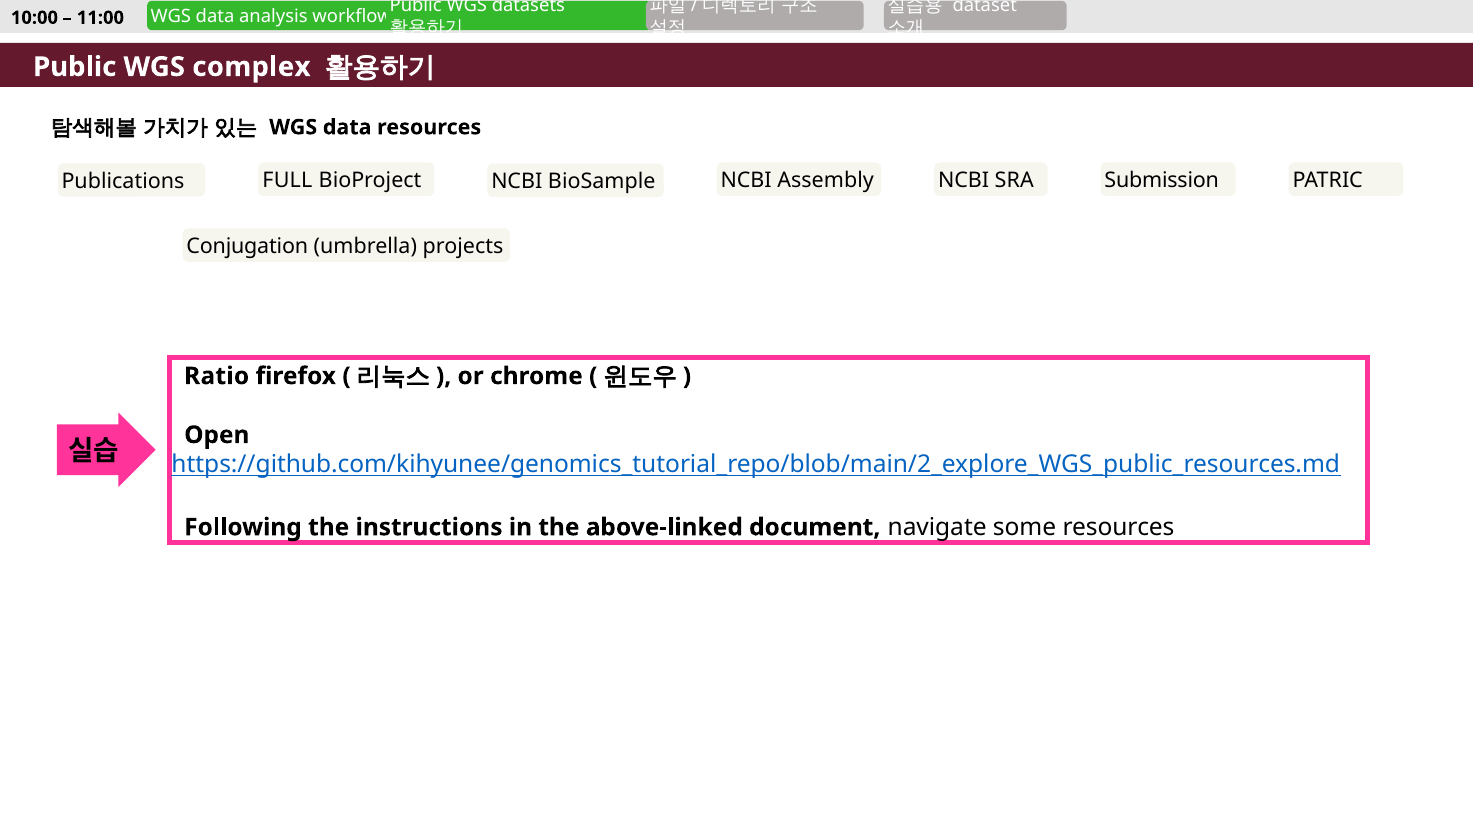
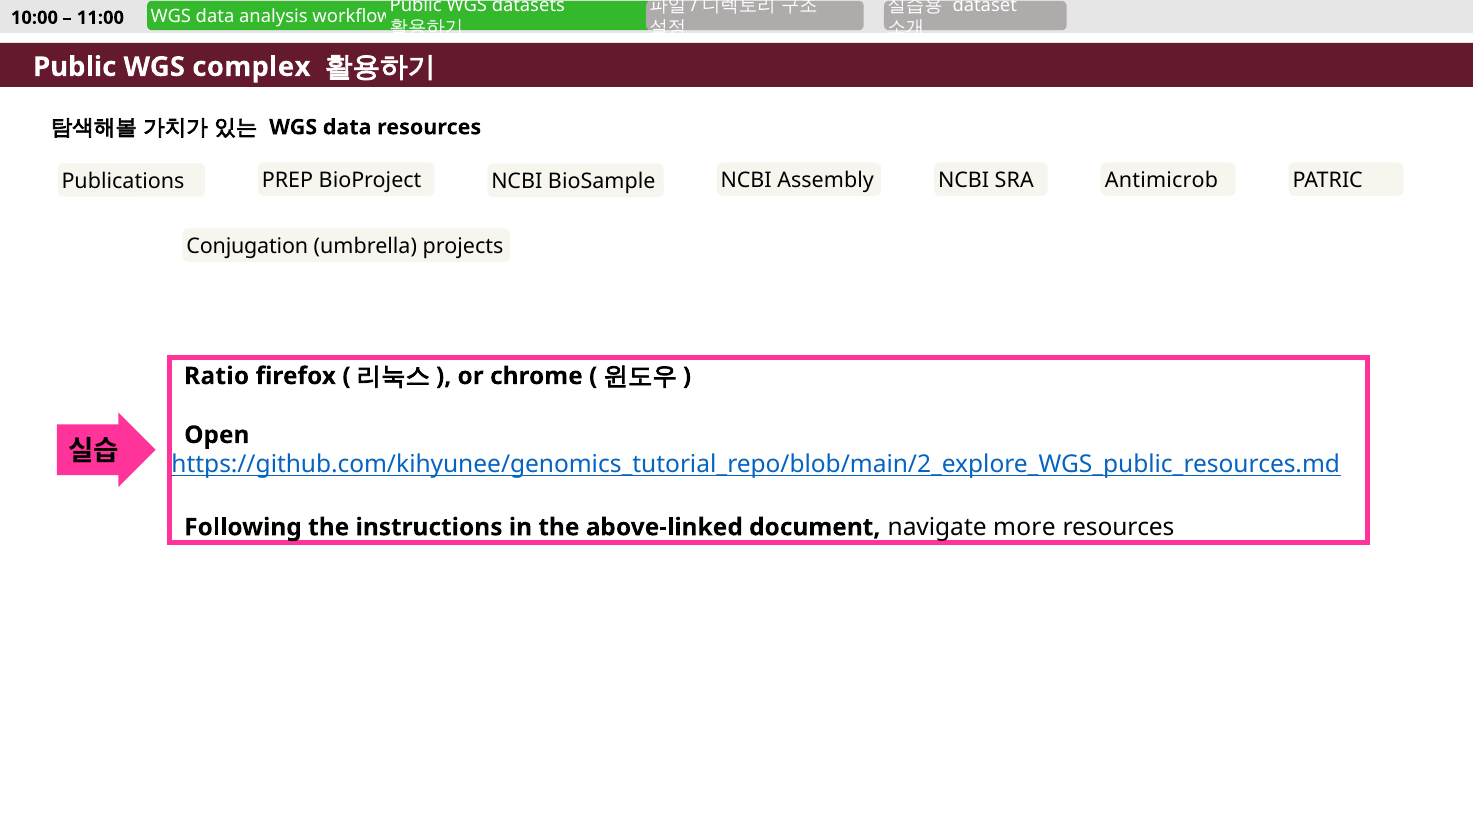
FULL: FULL -> PREP
Submission: Submission -> Antimicrob
some: some -> more
